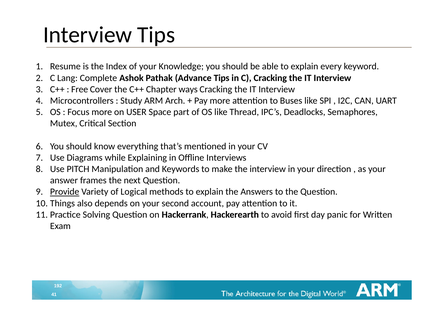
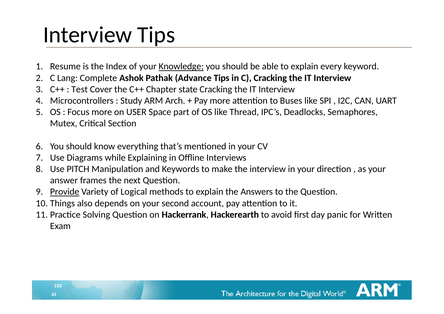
Knowledge underline: none -> present
Free: Free -> Test
ways: ways -> state
